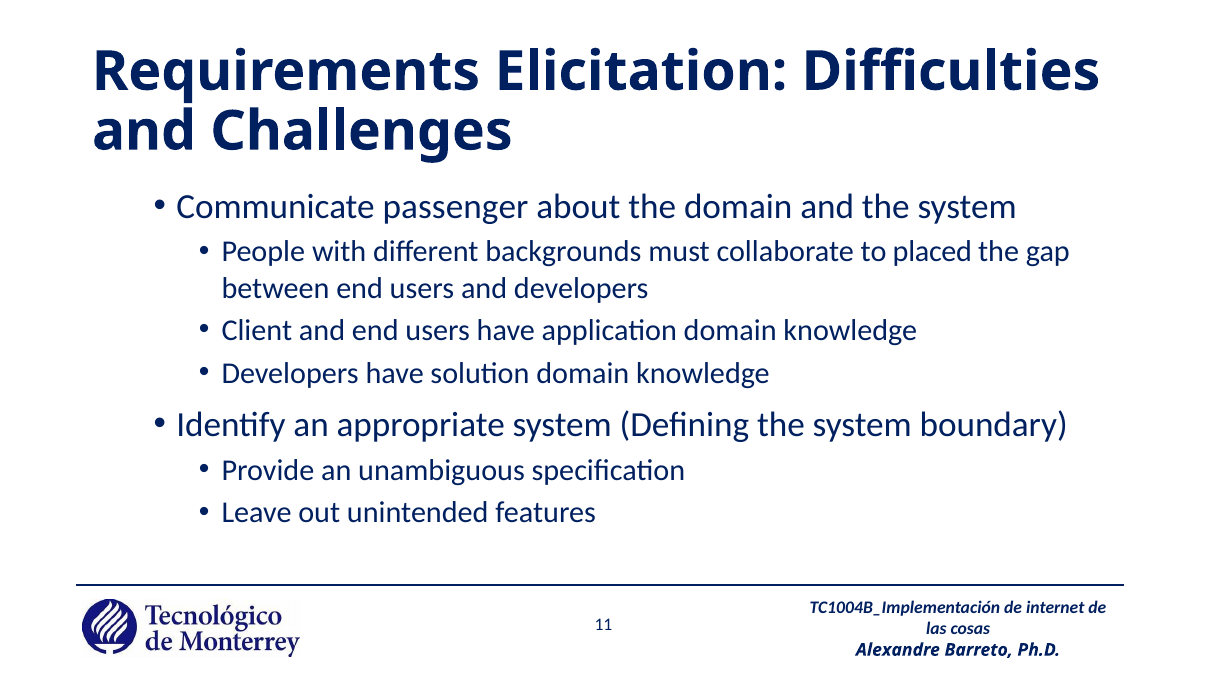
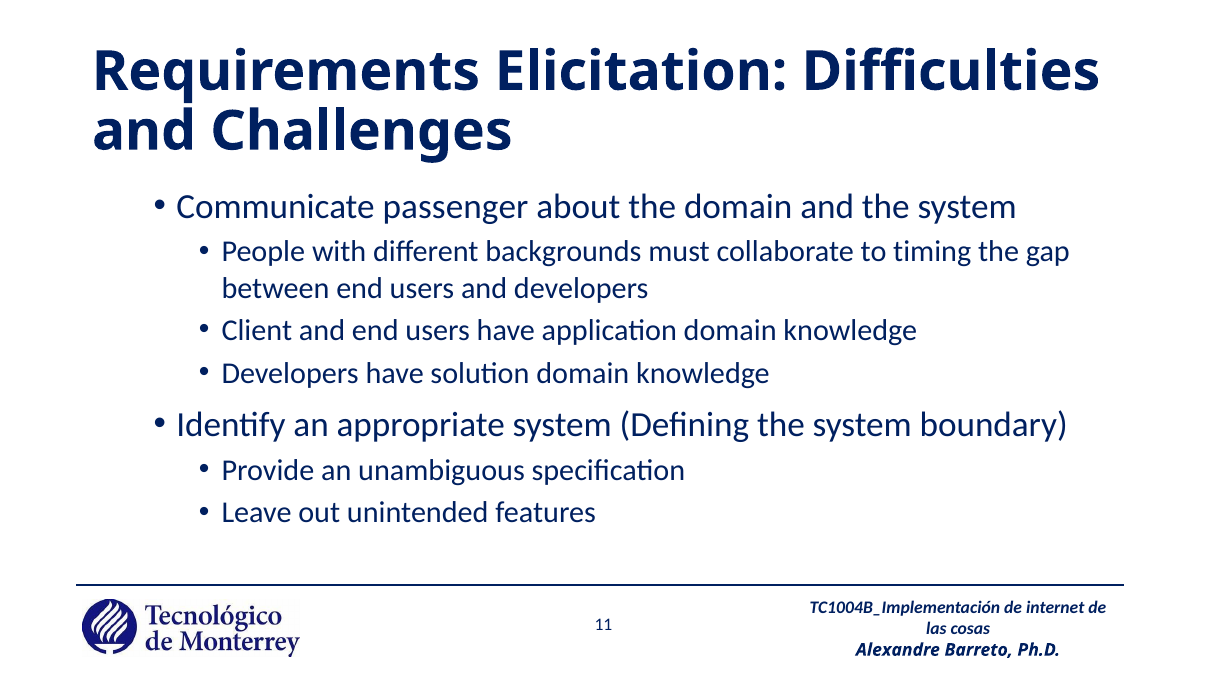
placed: placed -> timing
